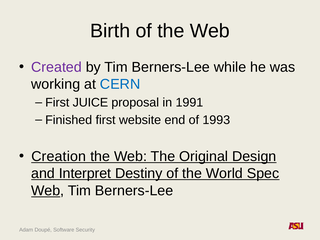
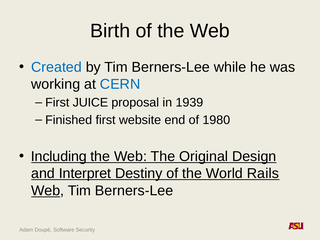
Created colour: purple -> blue
1991: 1991 -> 1939
1993: 1993 -> 1980
Creation: Creation -> Including
Spec: Spec -> Rails
